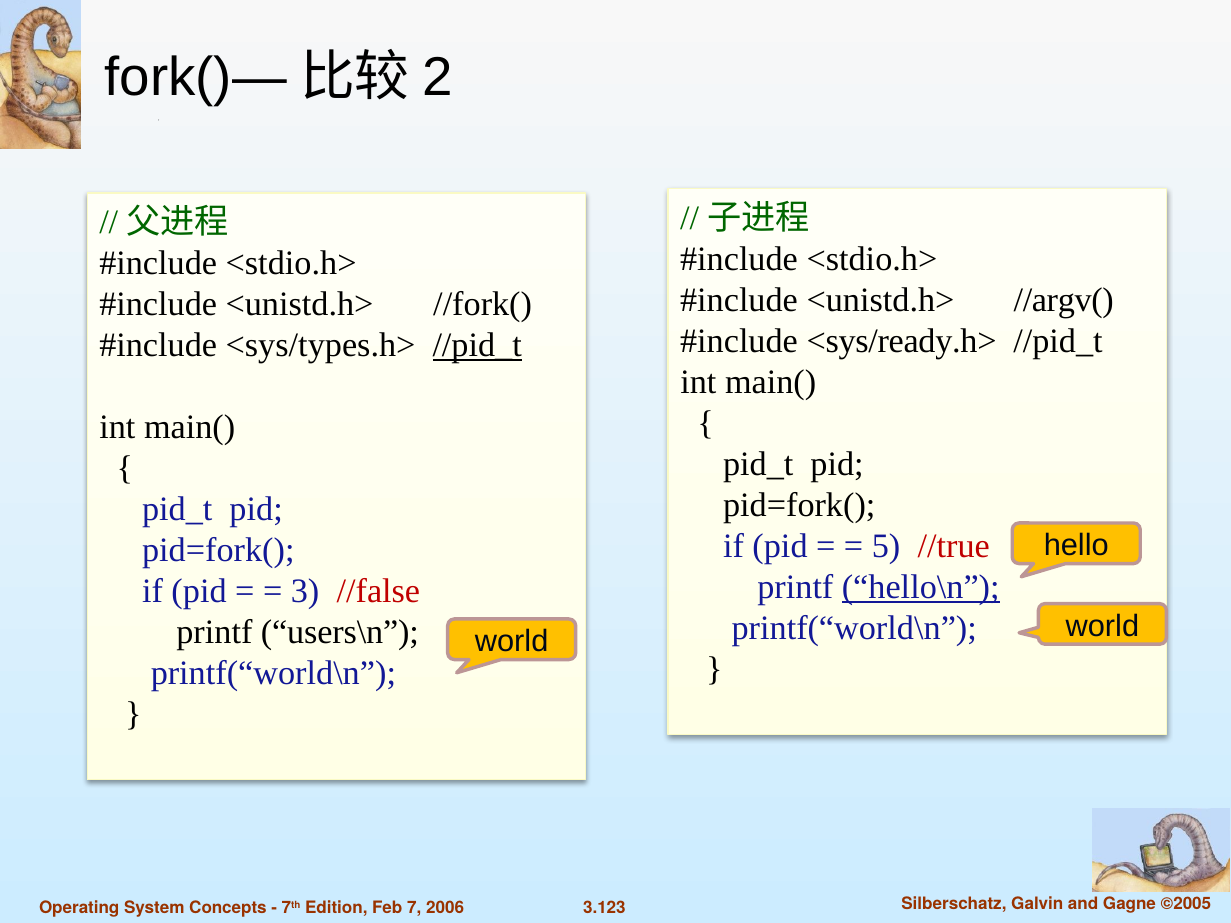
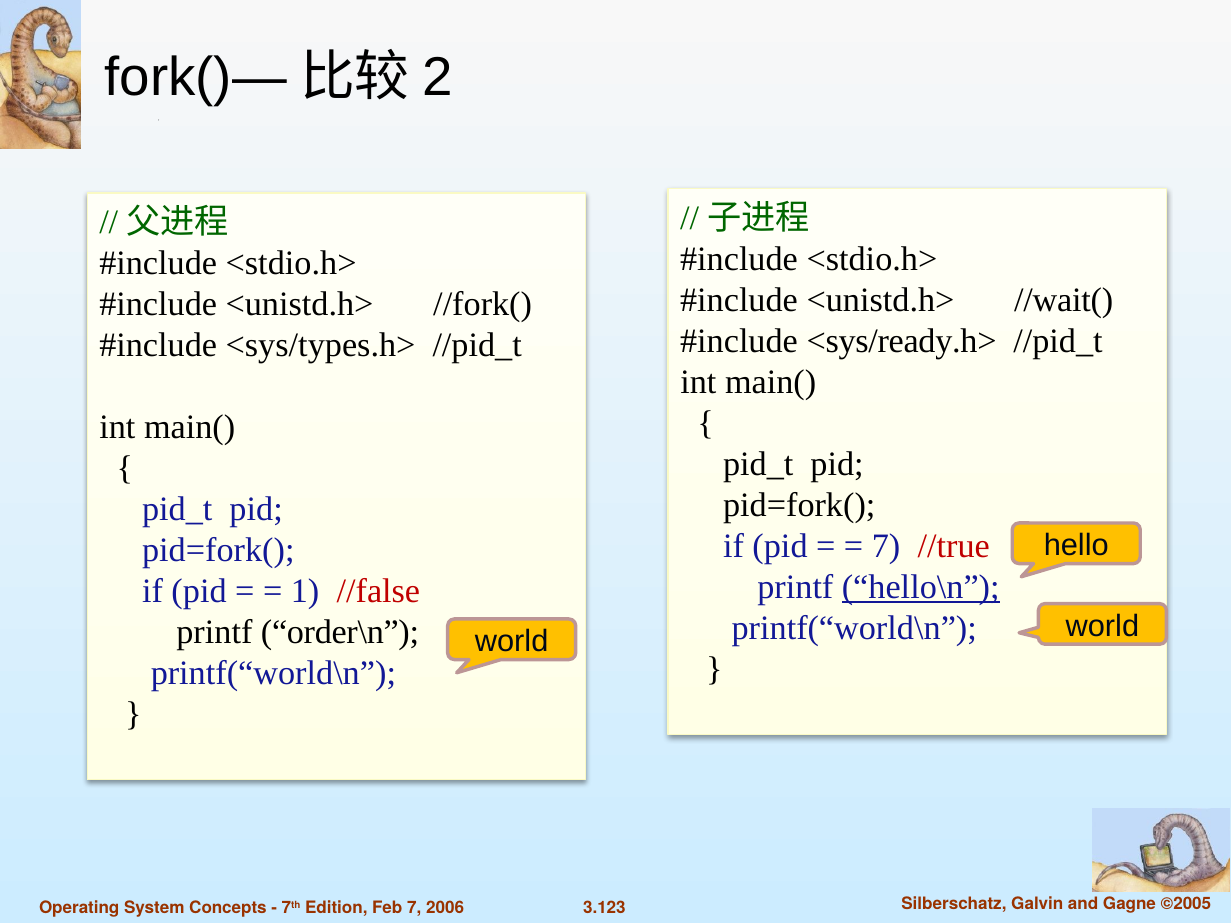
//argv(: //argv( -> //wait(
//pid_t at (477, 345) underline: present -> none
5 at (886, 546): 5 -> 7
3: 3 -> 1
users\n: users\n -> order\n
